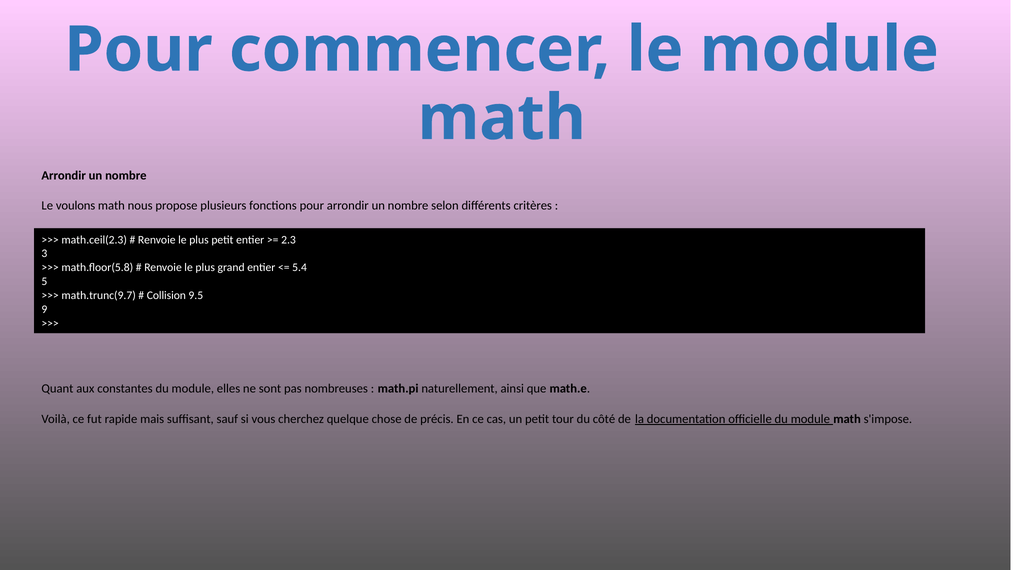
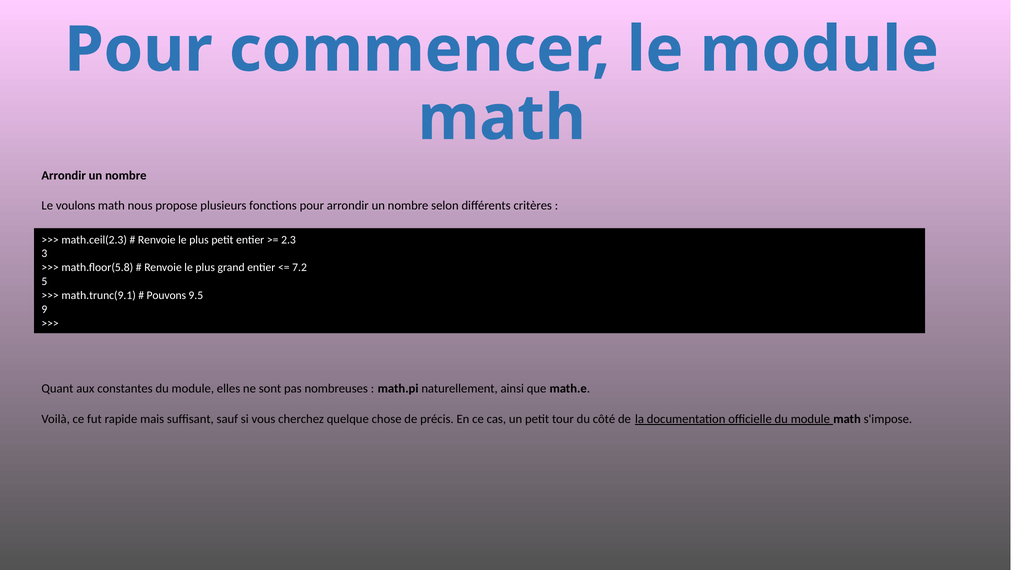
5.4: 5.4 -> 7.2
math.trunc(9.7: math.trunc(9.7 -> math.trunc(9.1
Collision: Collision -> Pouvons
